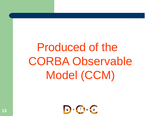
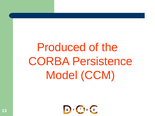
Observable: Observable -> Persistence
